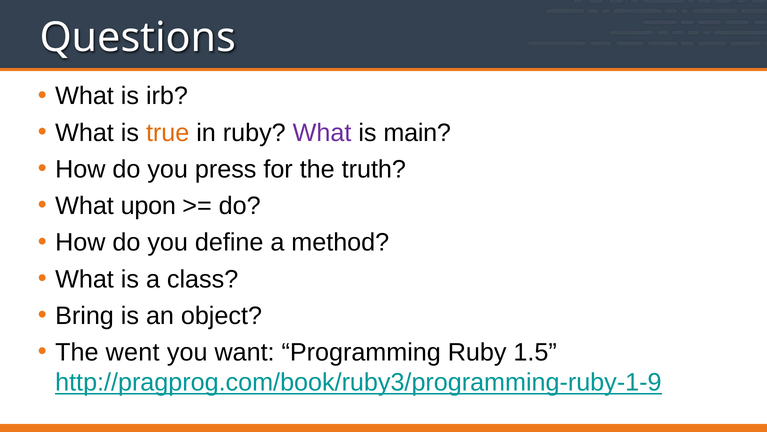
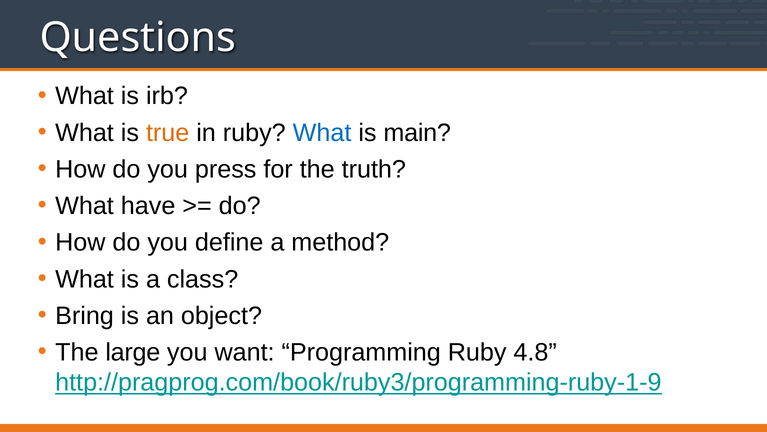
What at (322, 133) colour: purple -> blue
upon: upon -> have
went: went -> large
1.5: 1.5 -> 4.8
